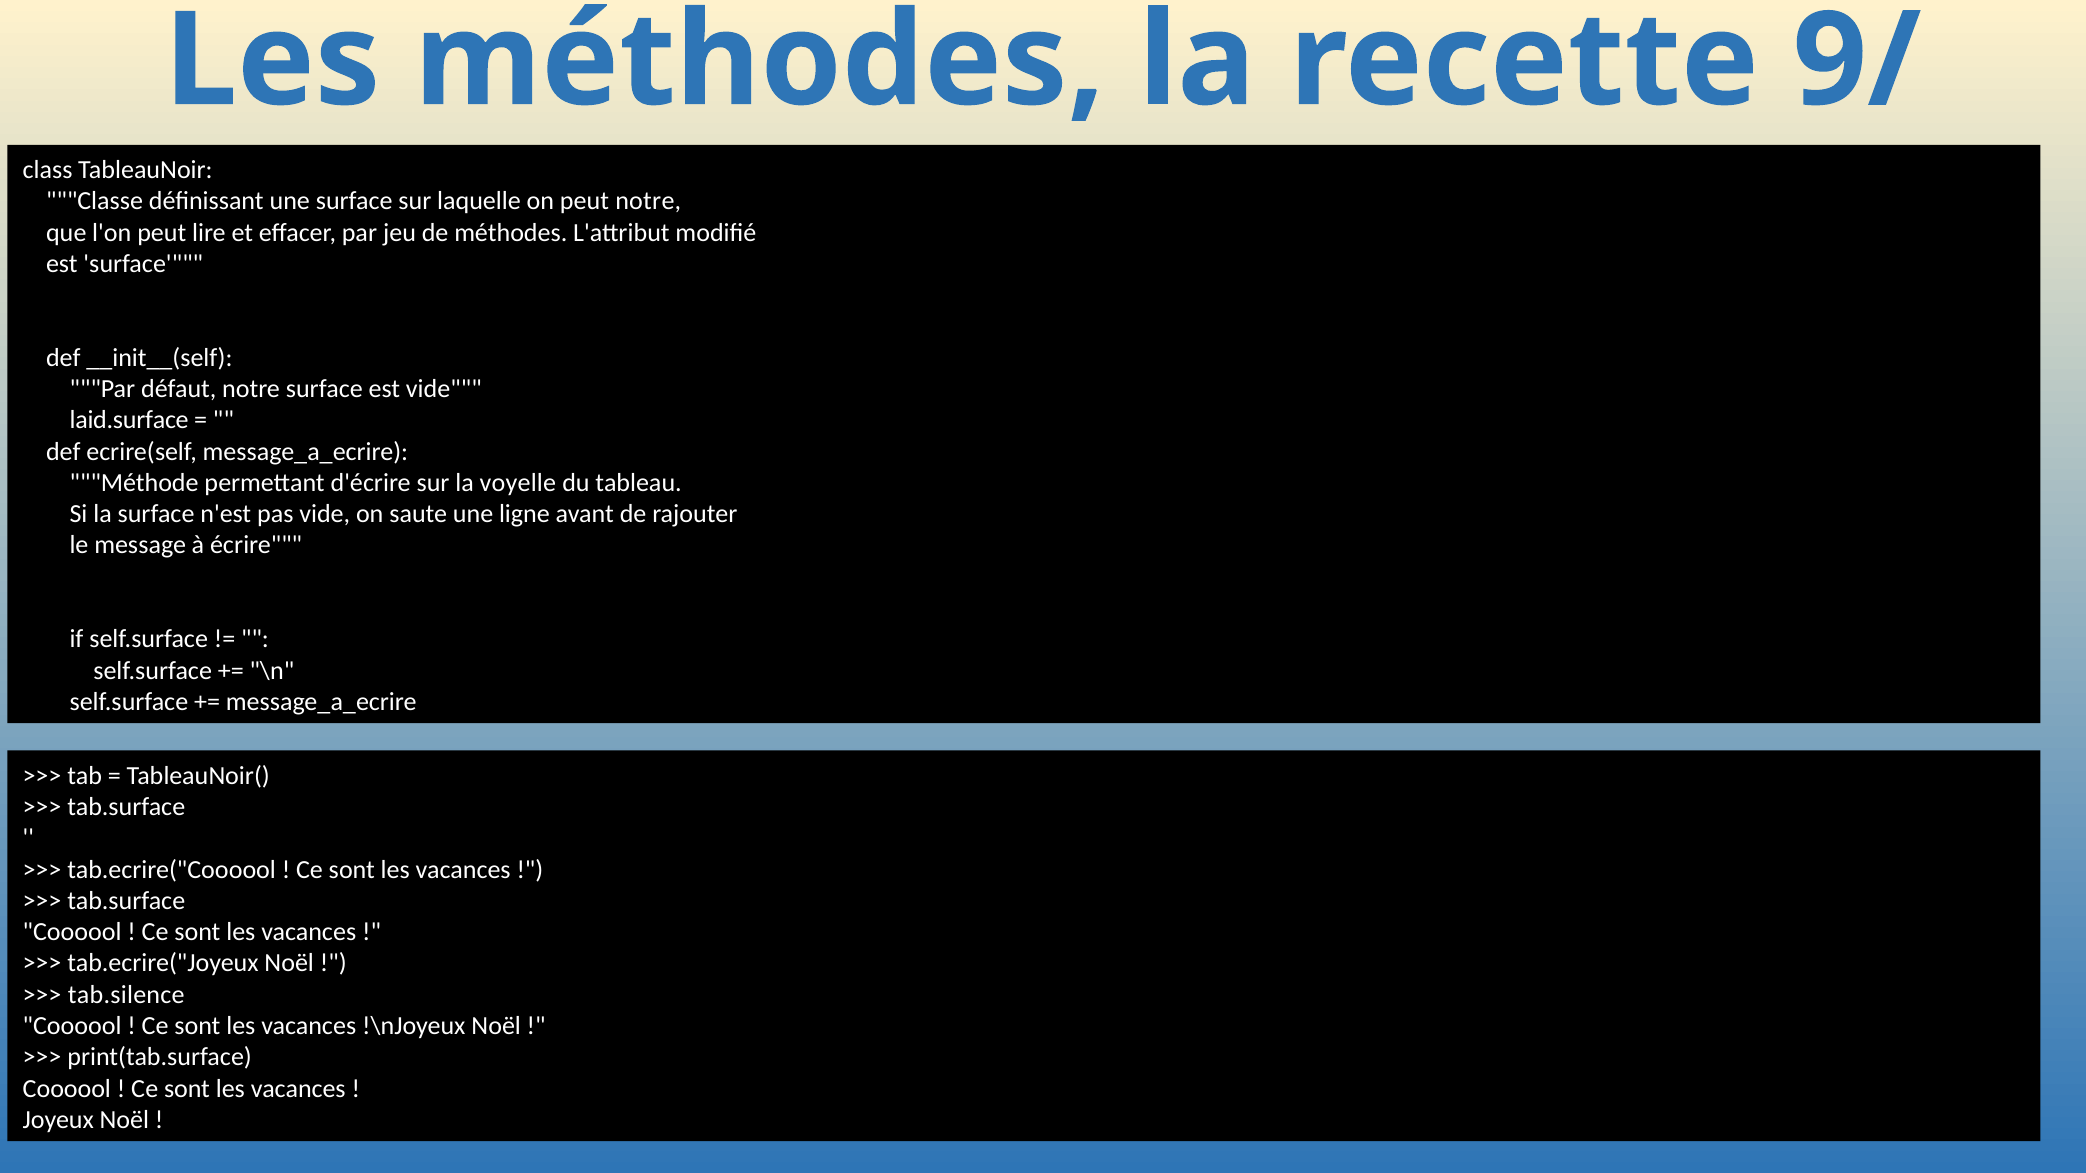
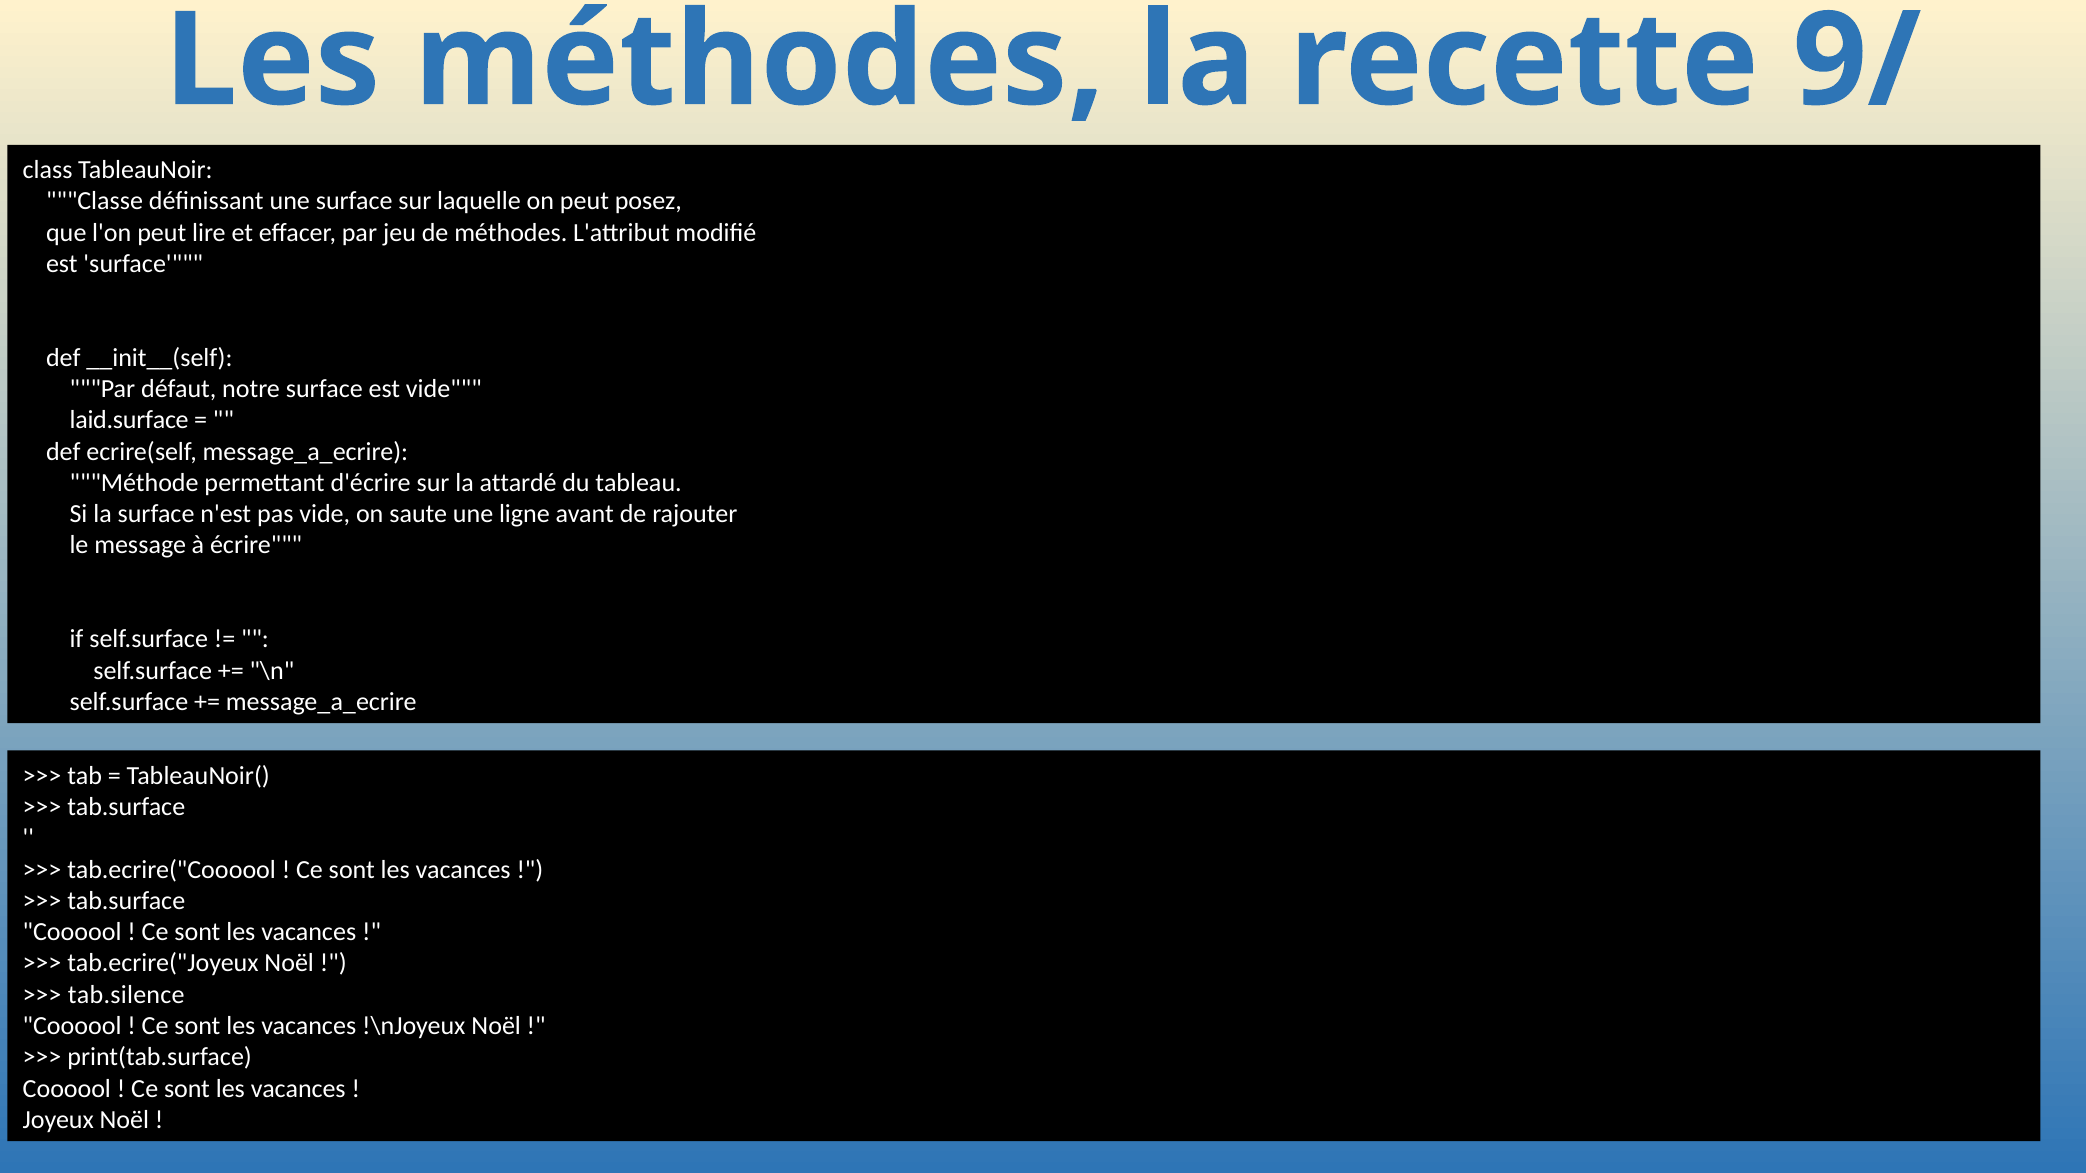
peut notre: notre -> posez
voyelle: voyelle -> attardé
